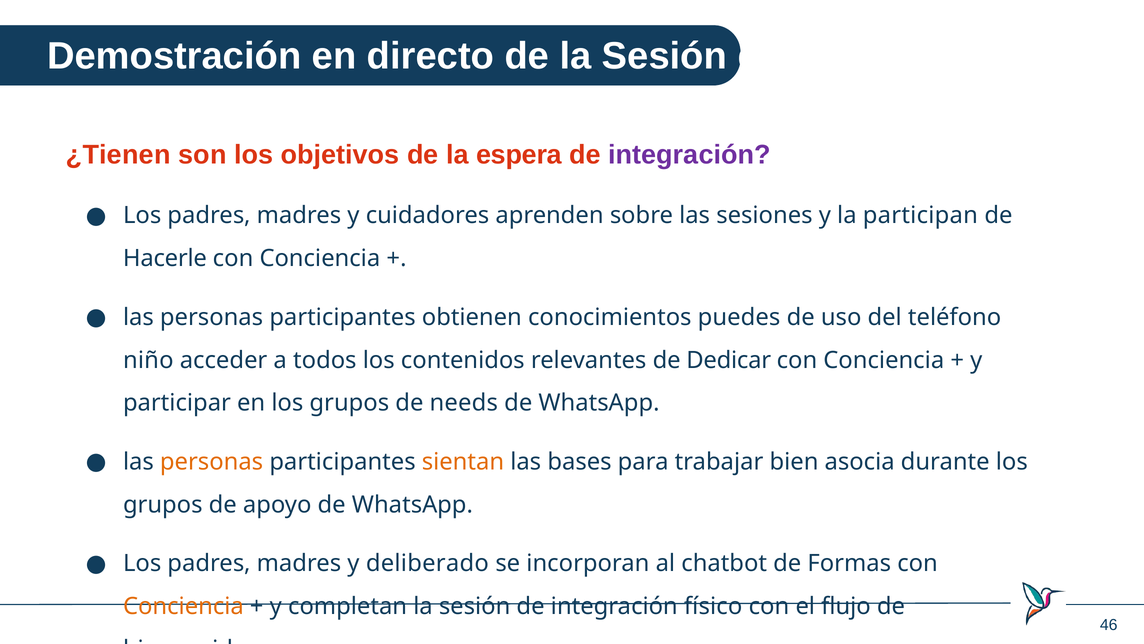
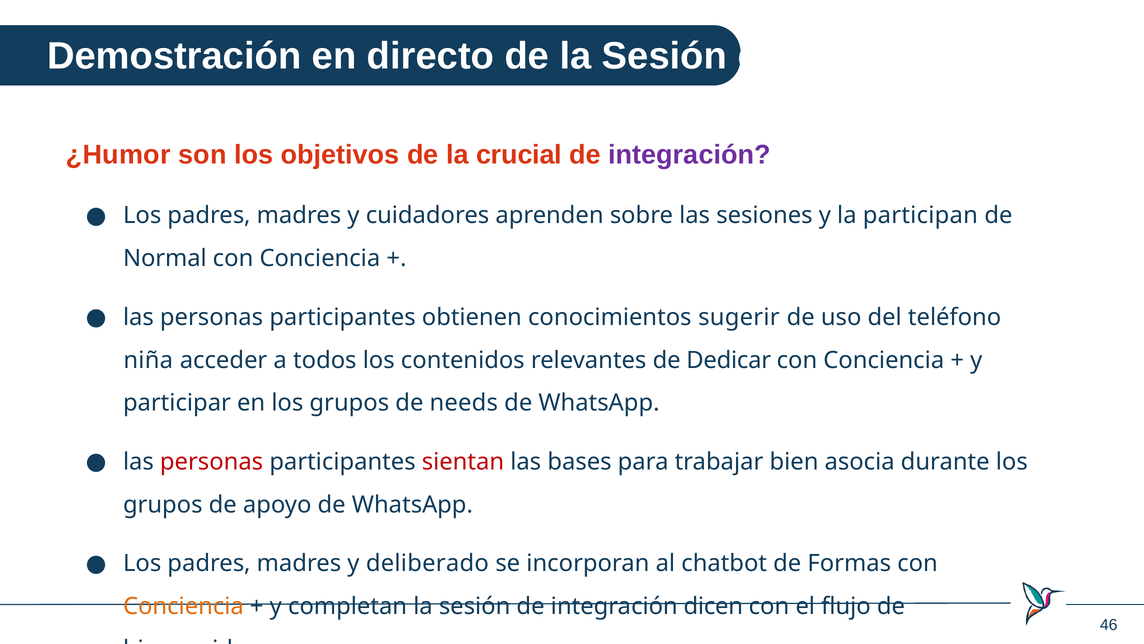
¿Tienen: ¿Tienen -> ¿Humor
espera: espera -> crucial
Hacerle: Hacerle -> Normal
puedes: puedes -> sugerir
niño: niño -> niña
personas at (212, 462) colour: orange -> red
sientan colour: orange -> red
físico: físico -> dicen
